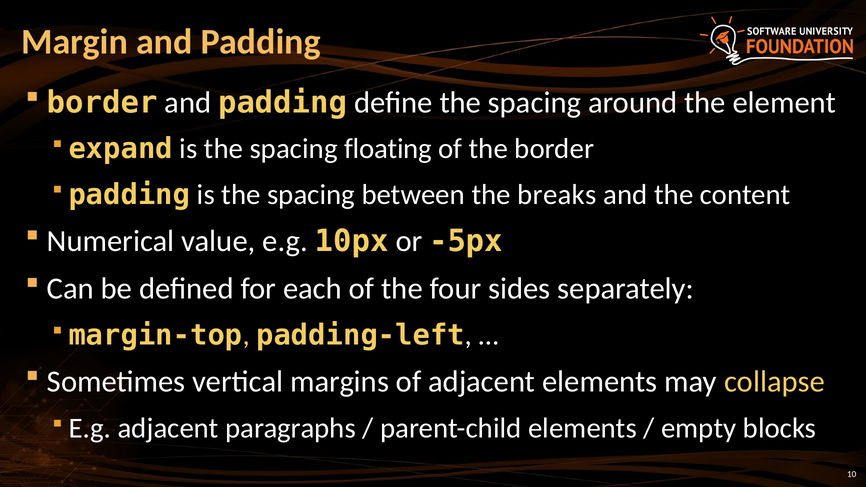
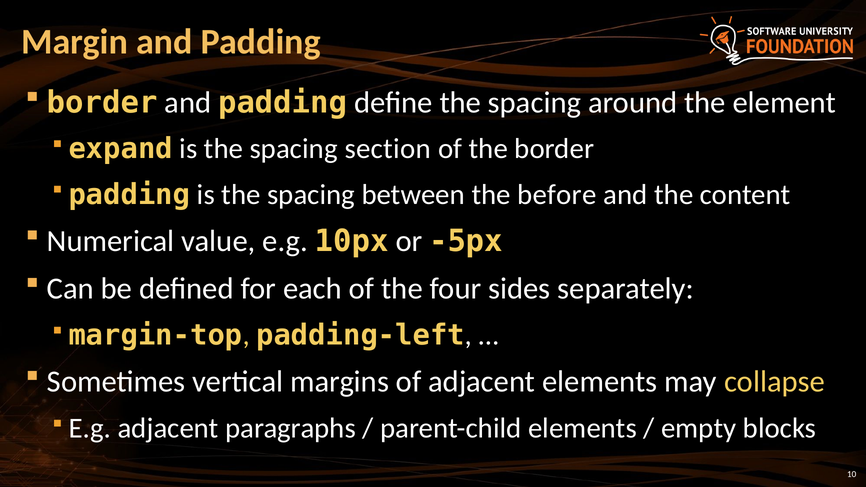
floating: floating -> section
breaks: breaks -> before
